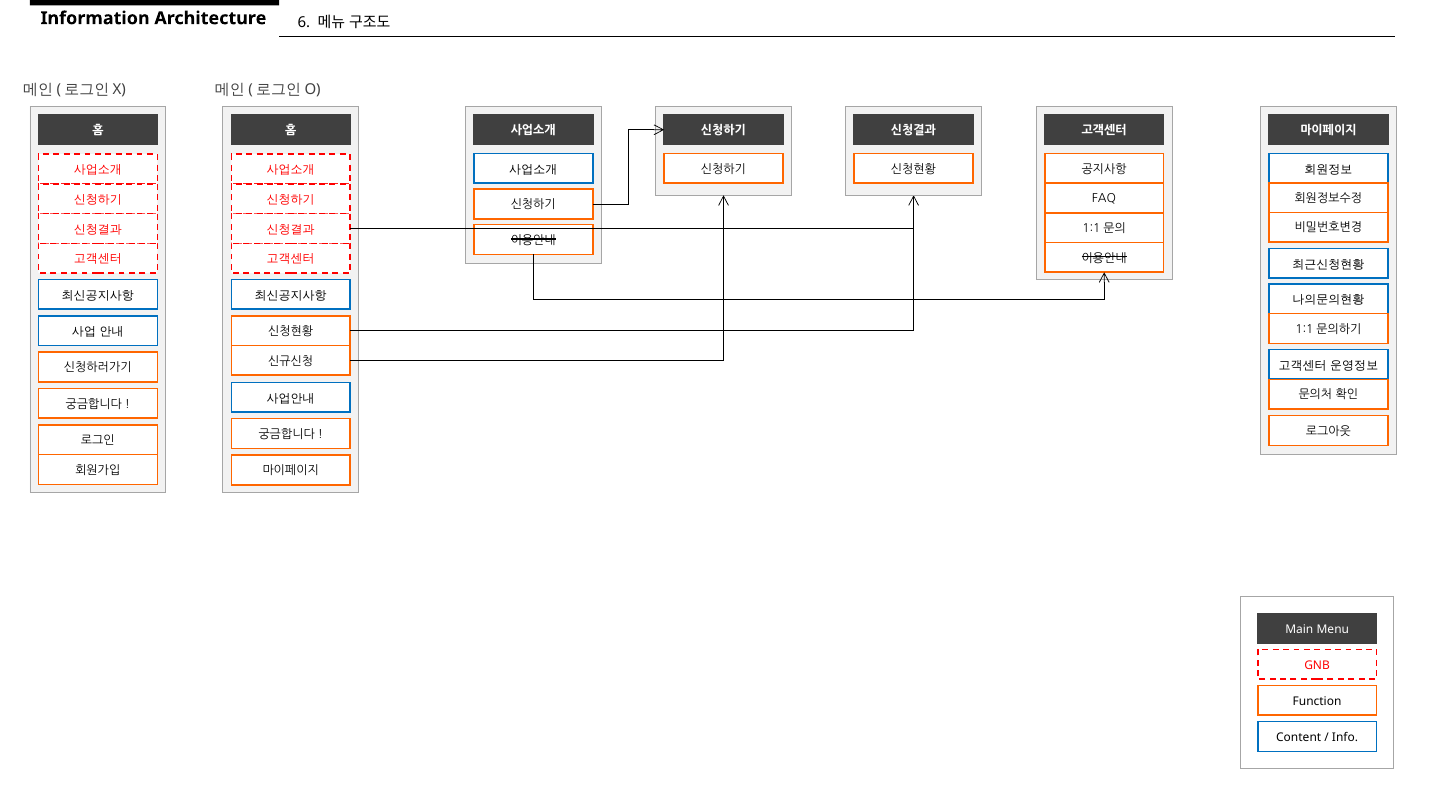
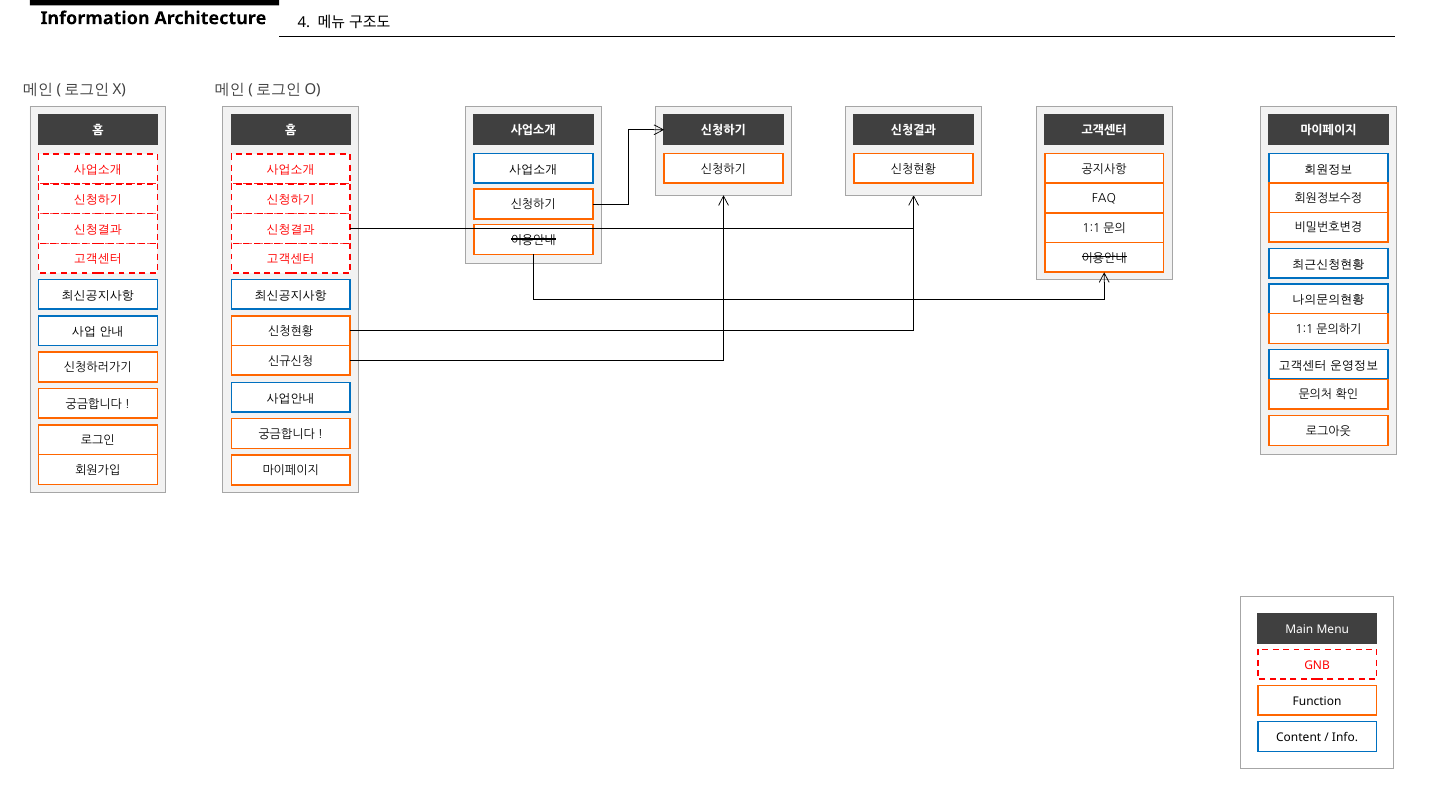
6: 6 -> 4
